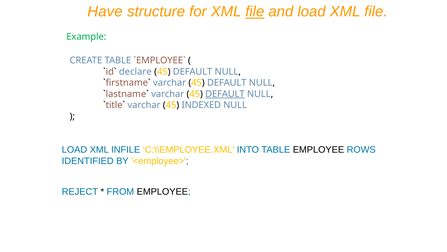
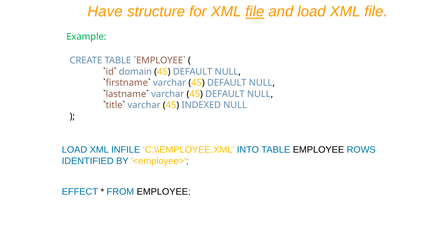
declare: declare -> domain
DEFAULT at (225, 94) underline: present -> none
REJECT: REJECT -> EFFECT
